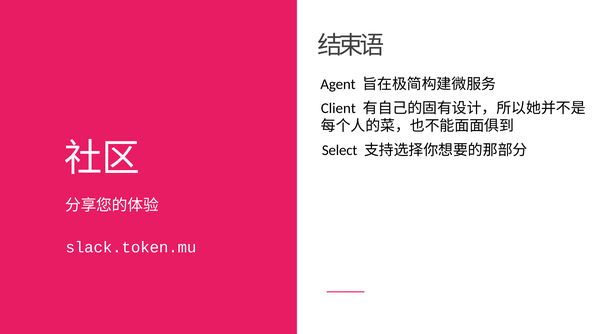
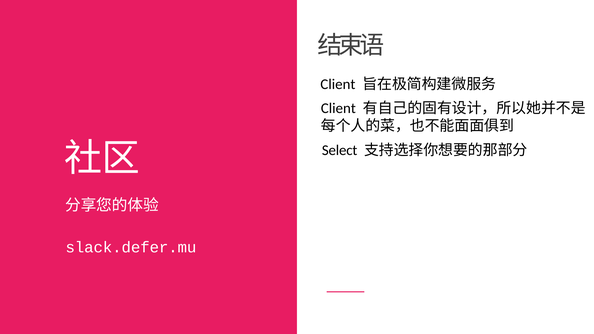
Agent at (338, 84): Agent -> Client
slack.token.mu: slack.token.mu -> slack.defer.mu
